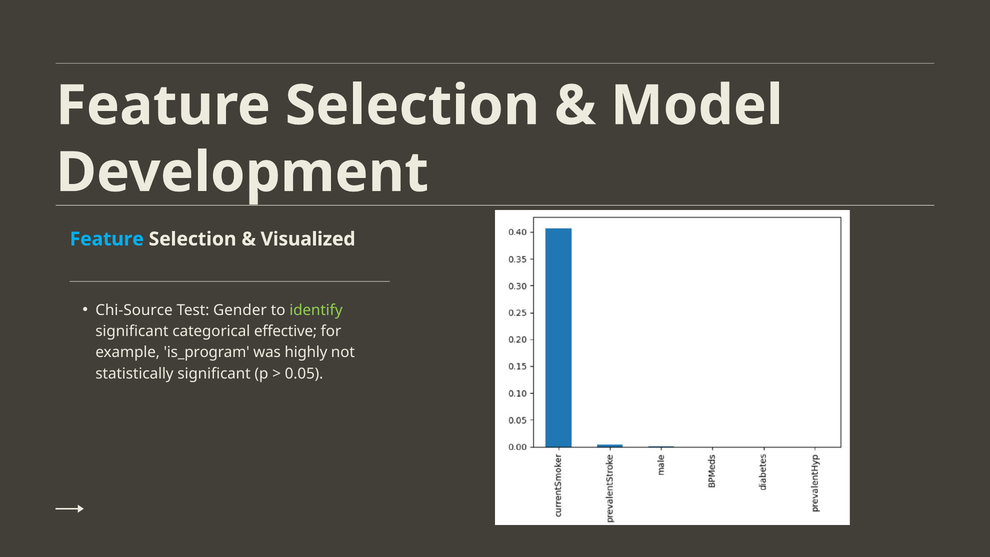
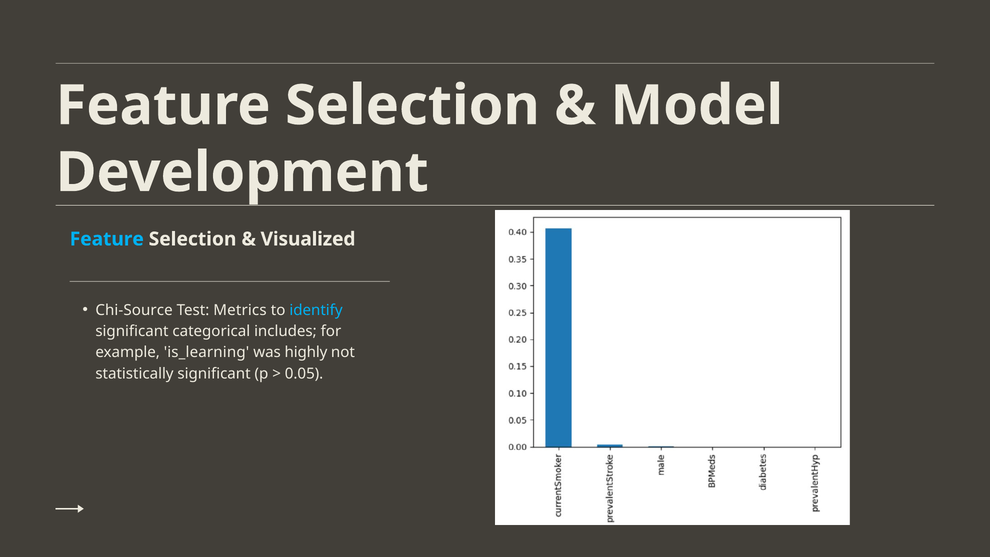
Gender: Gender -> Metrics
identify colour: light green -> light blue
effective: effective -> includes
is_program: is_program -> is_learning
